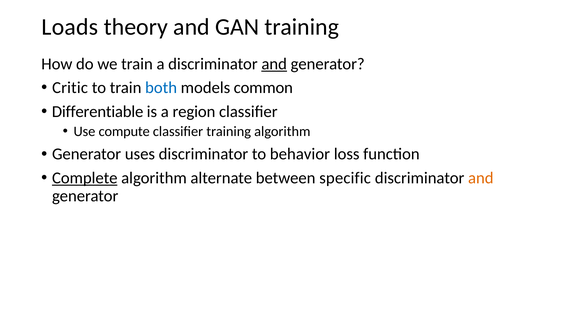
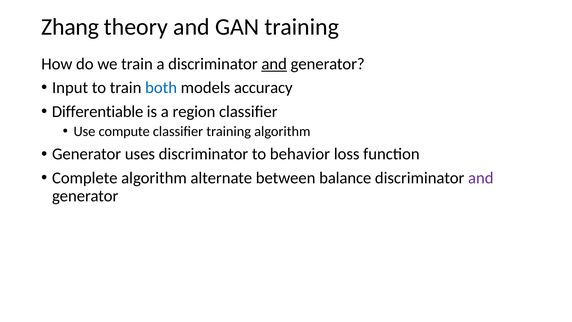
Loads: Loads -> Zhang
Critic: Critic -> Input
common: common -> accuracy
Complete underline: present -> none
specific: specific -> balance
and at (481, 178) colour: orange -> purple
